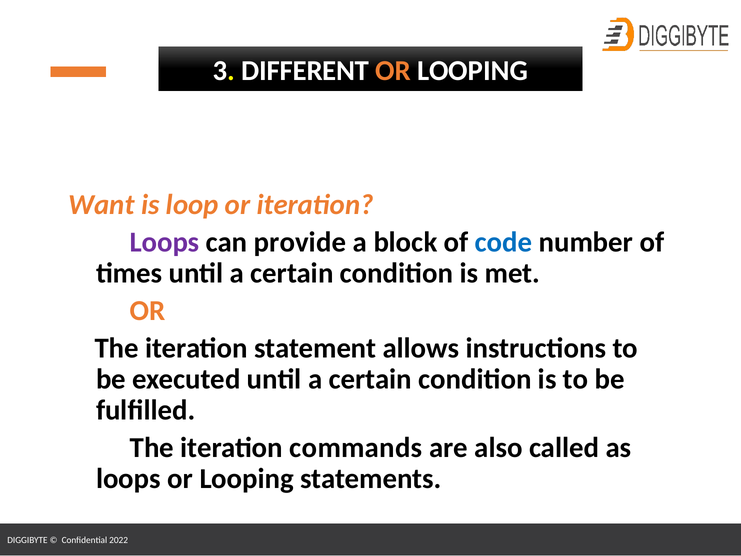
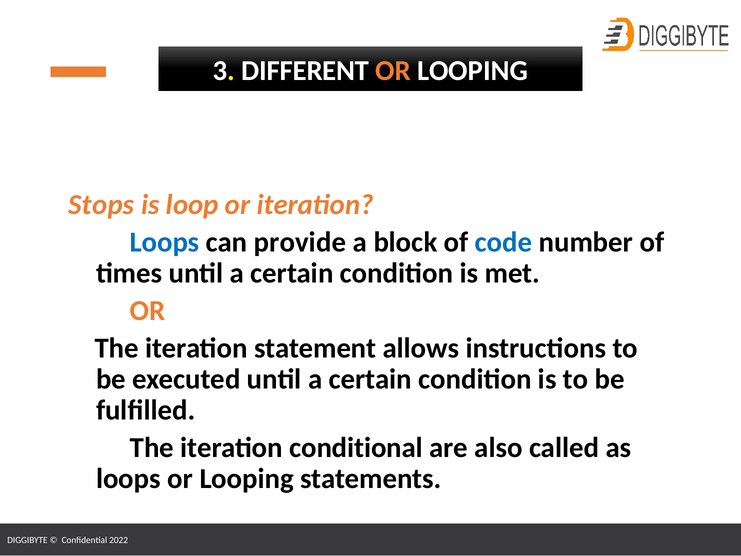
Want: Want -> Stops
Loops at (165, 242) colour: purple -> blue
commands: commands -> conditional
